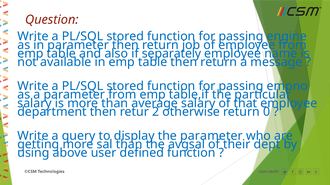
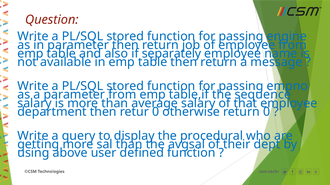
particular: particular -> sequence
retur 2: 2 -> 0
the parameter: parameter -> procedural
